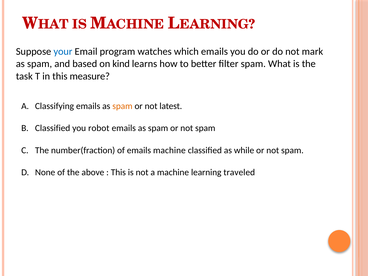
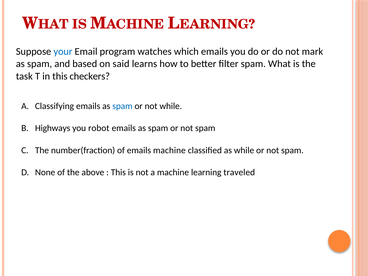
kind: kind -> said
measure: measure -> checkers
spam at (122, 106) colour: orange -> blue
not latest: latest -> while
Classified at (53, 128): Classified -> Highways
